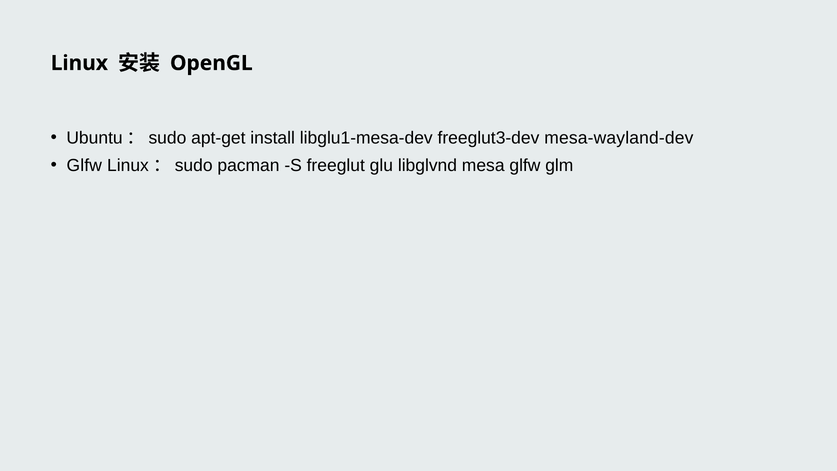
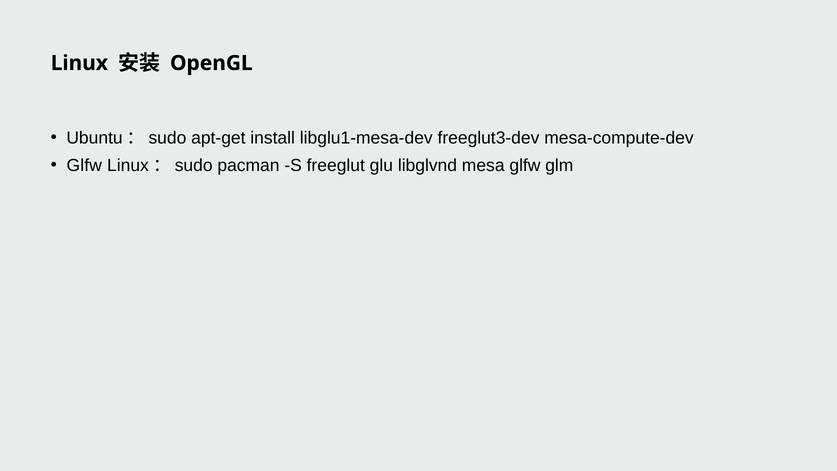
mesa-wayland-dev: mesa-wayland-dev -> mesa-compute-dev
